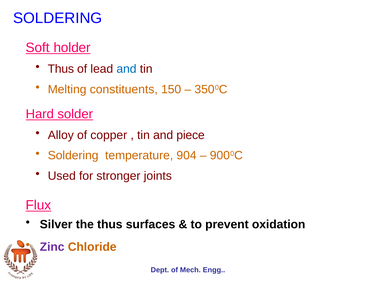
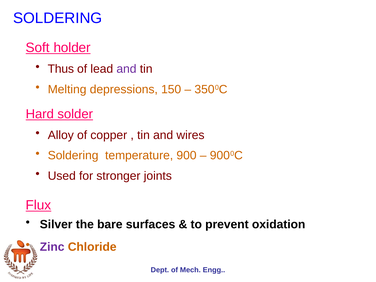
and at (126, 69) colour: blue -> purple
constituents: constituents -> depressions
piece: piece -> wires
904: 904 -> 900
the thus: thus -> bare
